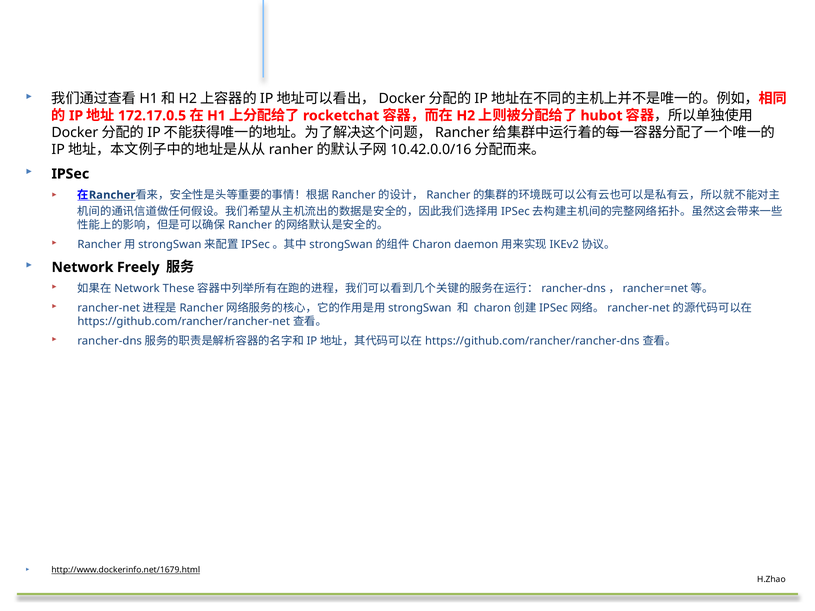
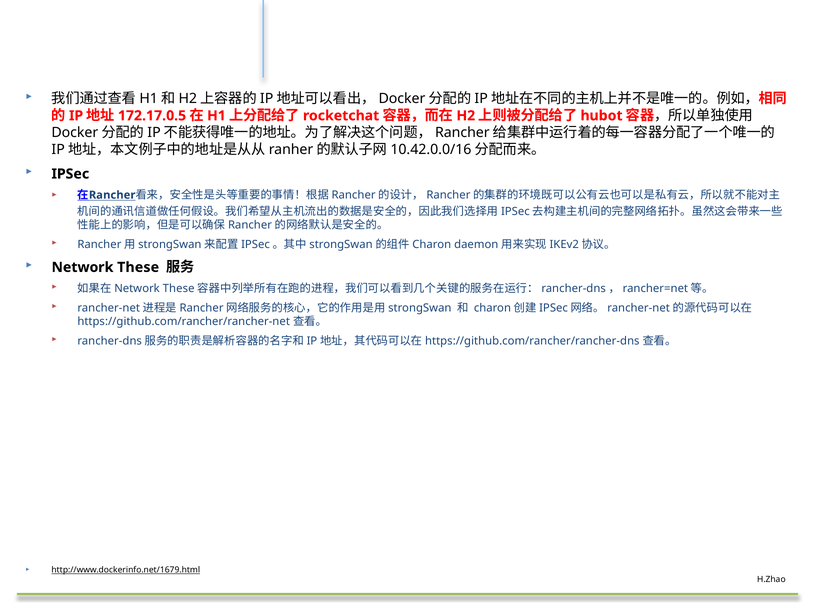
Network Freely: Freely -> These
